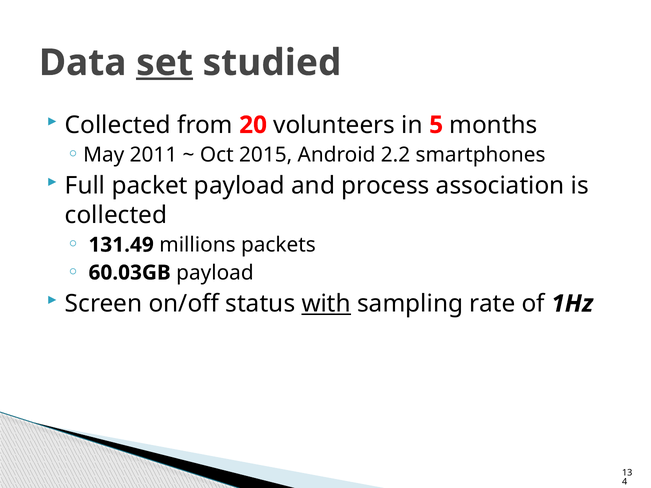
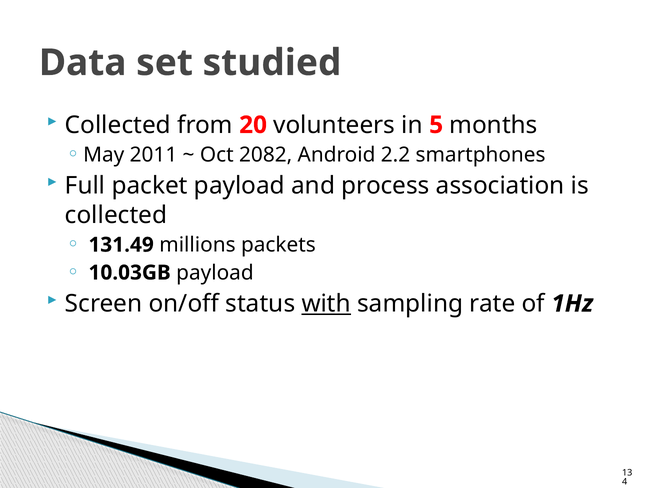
set underline: present -> none
2015: 2015 -> 2082
60.03GB: 60.03GB -> 10.03GB
